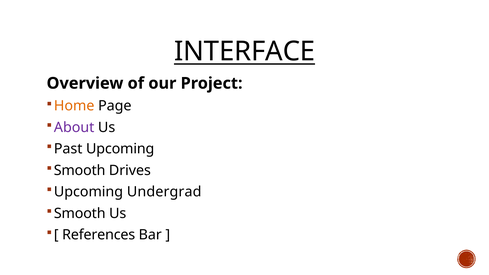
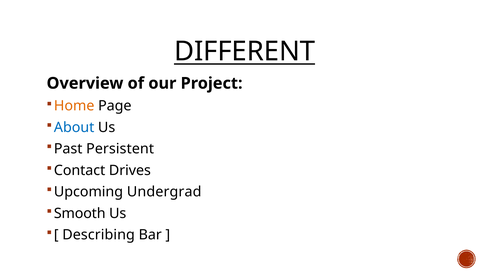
INTERFACE: INTERFACE -> DIFFERENT
About colour: purple -> blue
Past Upcoming: Upcoming -> Persistent
Smooth at (80, 170): Smooth -> Contact
References: References -> Describing
